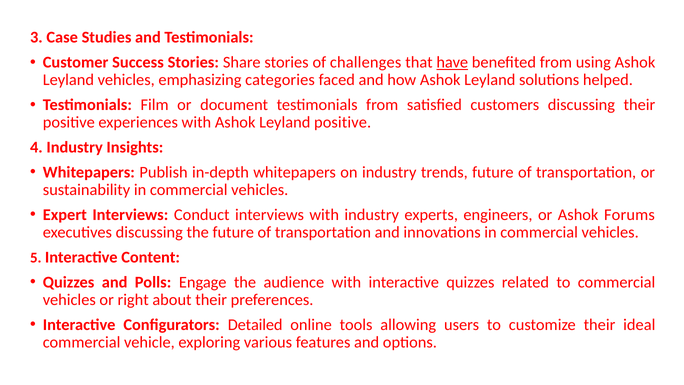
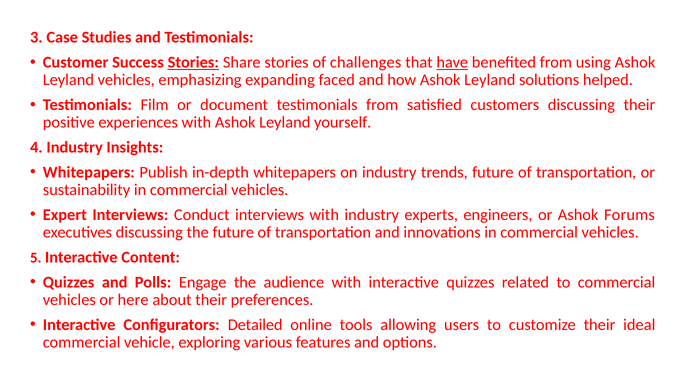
Stories at (193, 62) underline: none -> present
categories: categories -> expanding
Leyland positive: positive -> yourself
right: right -> here
